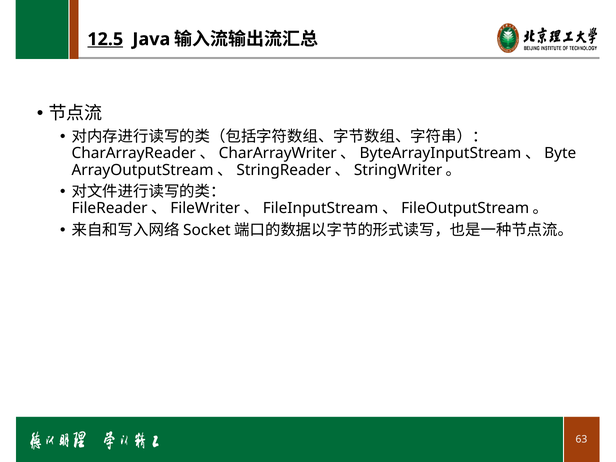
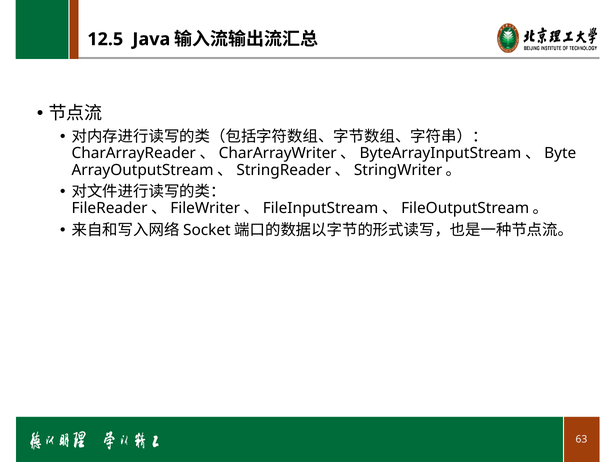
12.5 underline: present -> none
